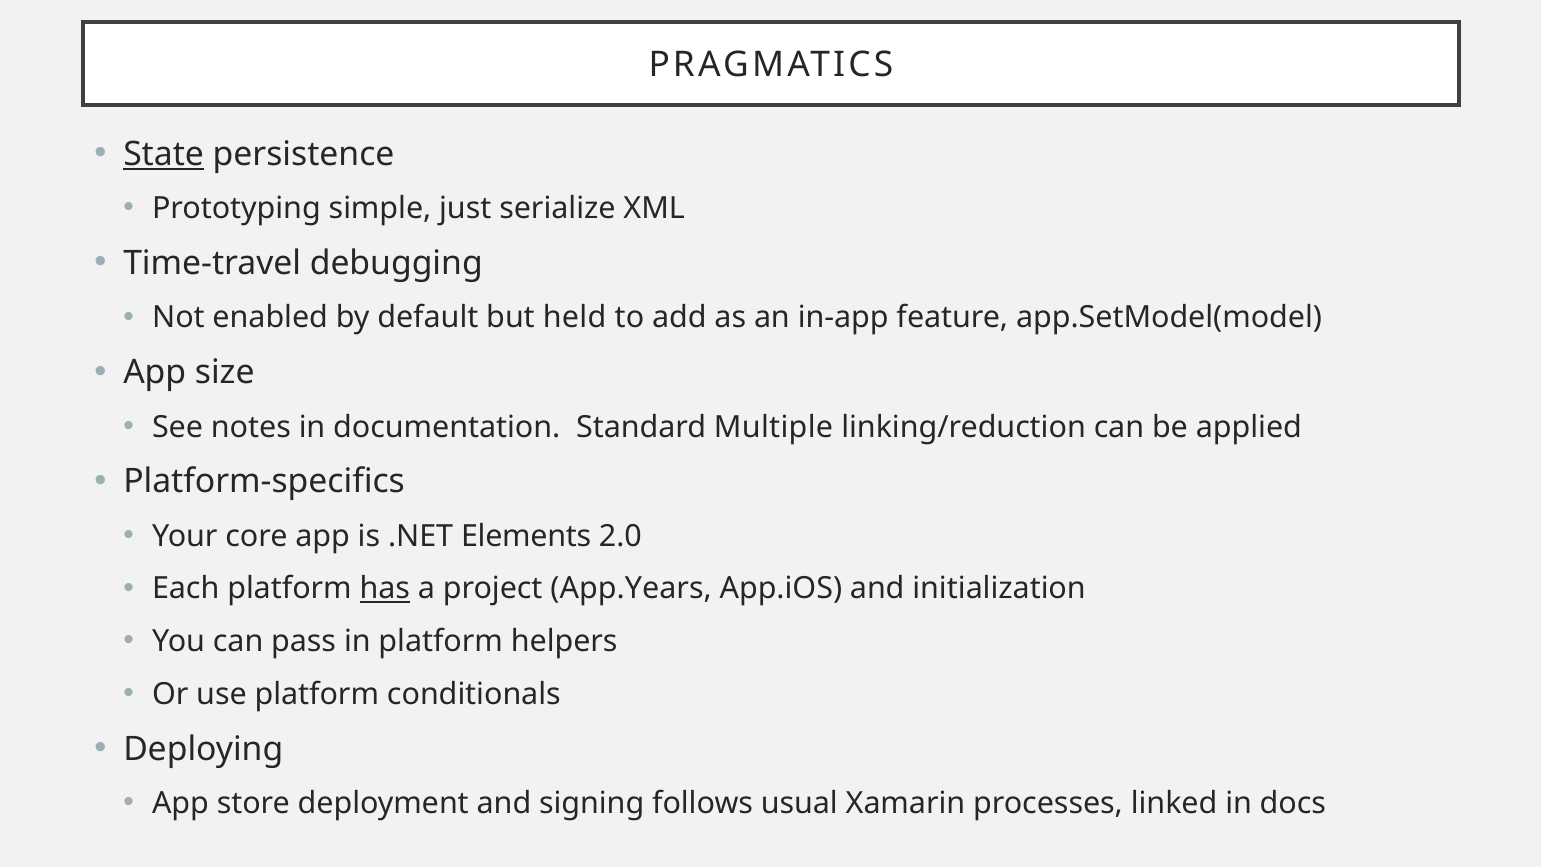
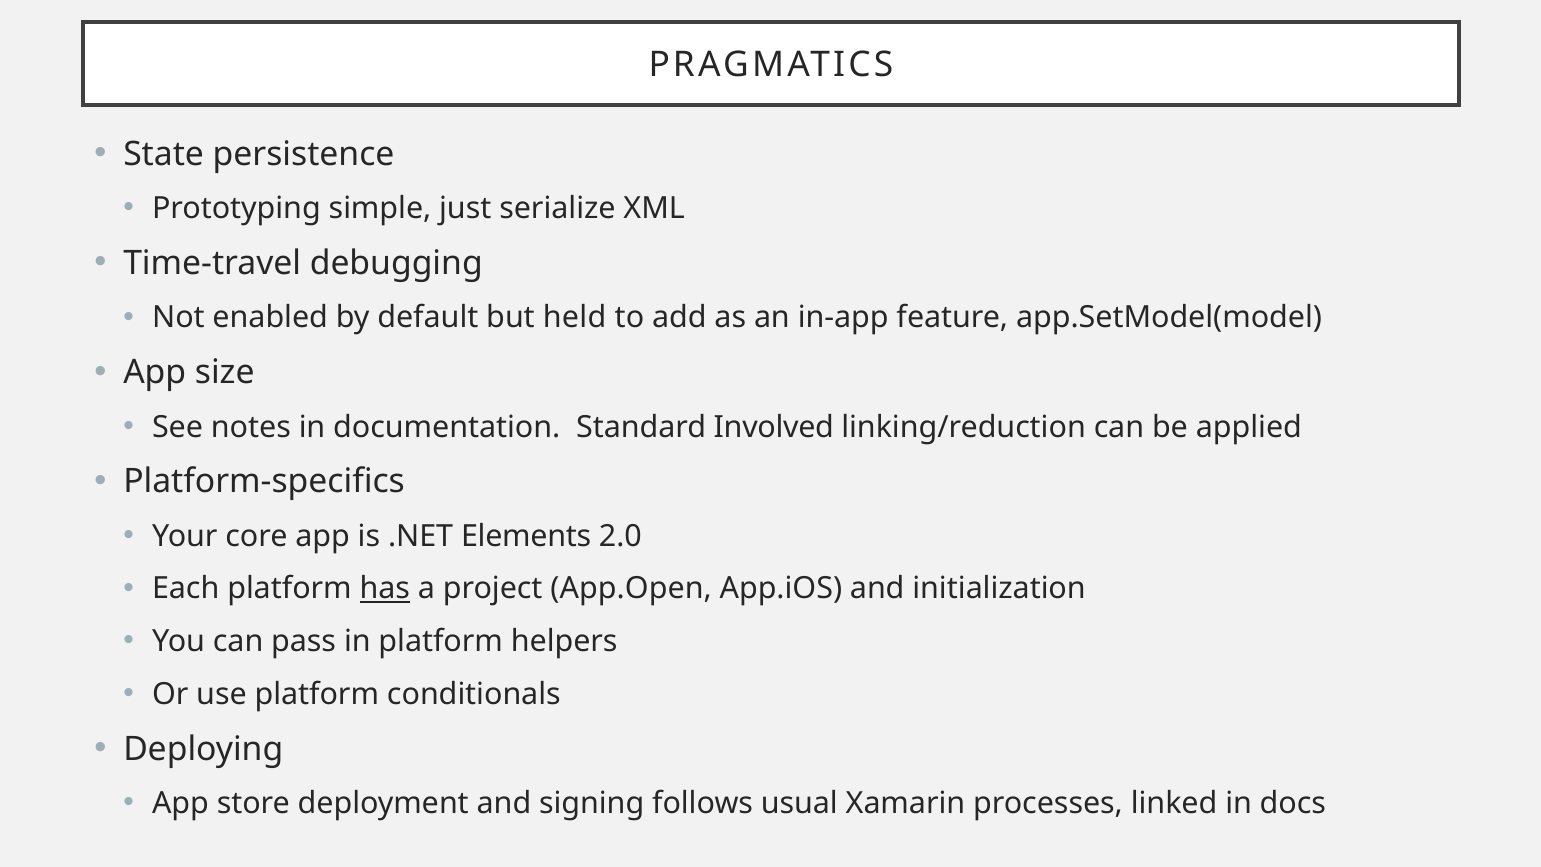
State underline: present -> none
Multiple: Multiple -> Involved
App.Years: App.Years -> App.Open
